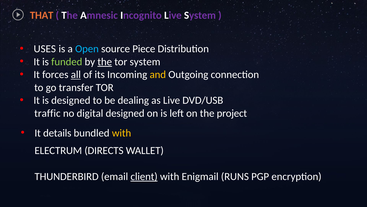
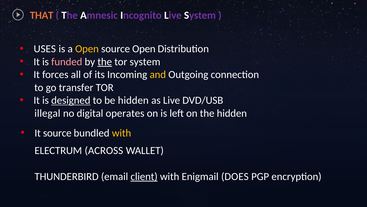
Open at (87, 49) colour: light blue -> yellow
source Piece: Piece -> Open
funded colour: light green -> pink
all underline: present -> none
designed at (71, 100) underline: none -> present
be dealing: dealing -> hidden
traffic: traffic -> illegal
digital designed: designed -> operates
the project: project -> hidden
It details: details -> source
DIRECTS: DIRECTS -> ACROSS
RUNS: RUNS -> DOES
